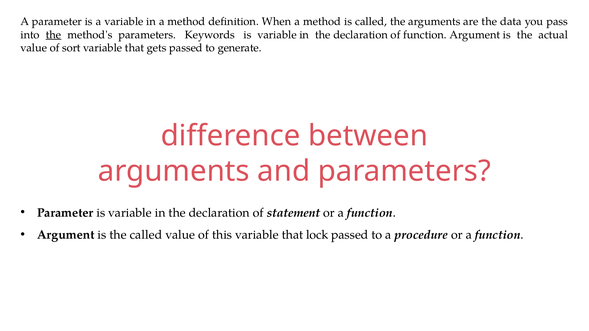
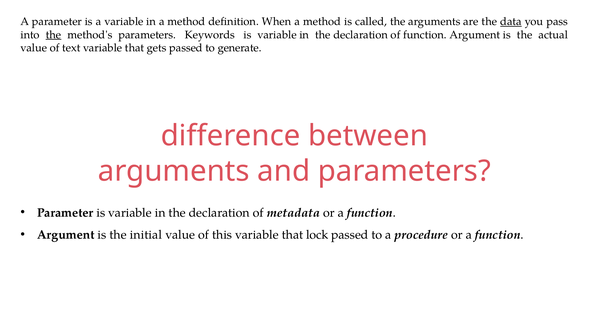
data underline: none -> present
sort: sort -> text
statement: statement -> metadata
the called: called -> initial
